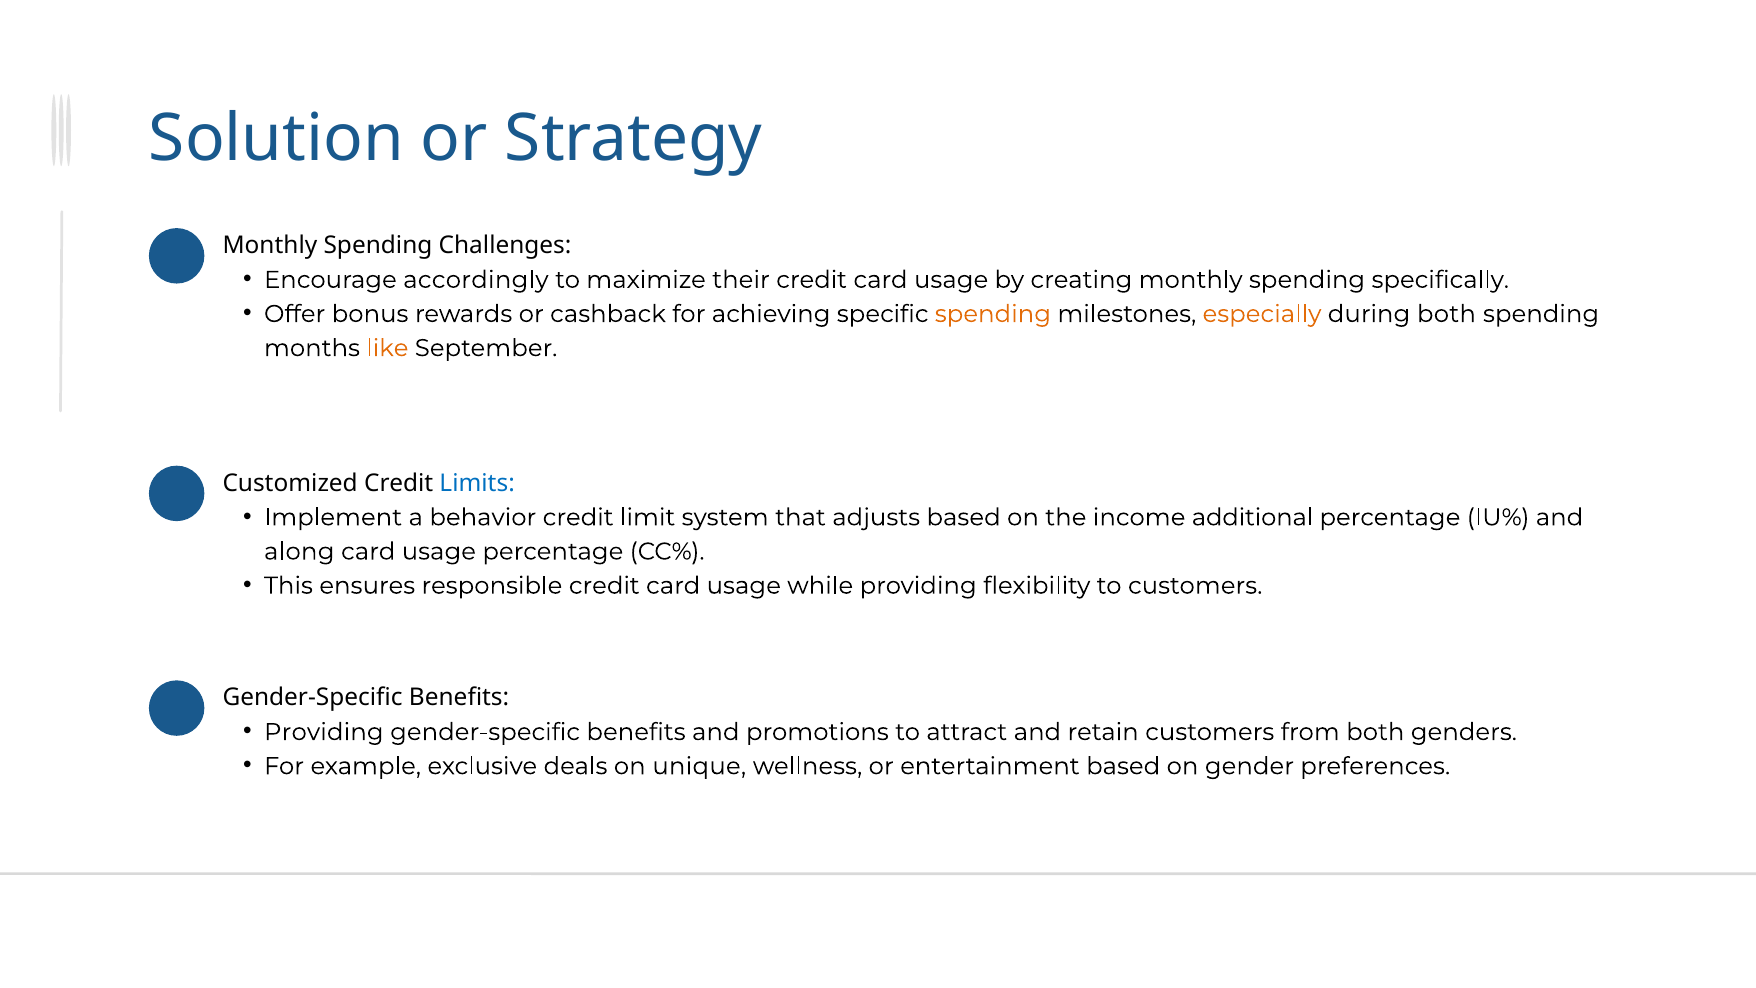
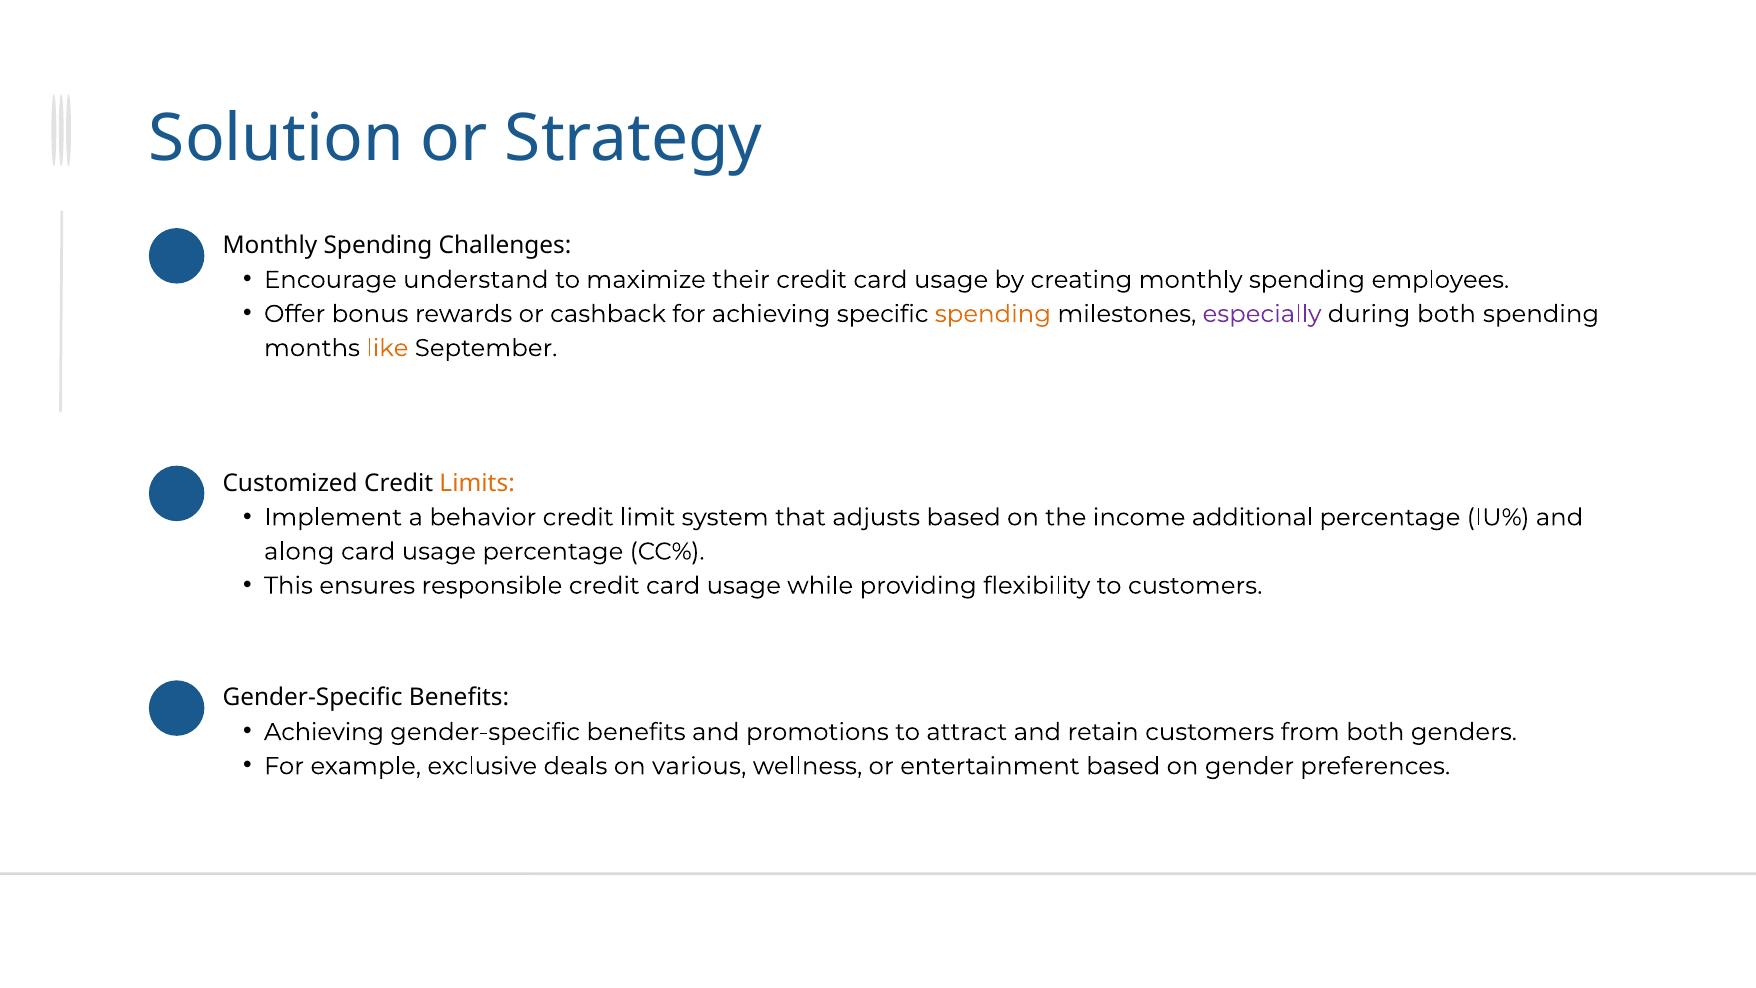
accordingly: accordingly -> understand
specifically: specifically -> employees
especially colour: orange -> purple
Limits colour: blue -> orange
Providing at (324, 732): Providing -> Achieving
unique: unique -> various
